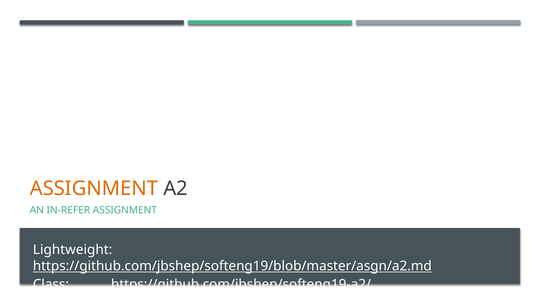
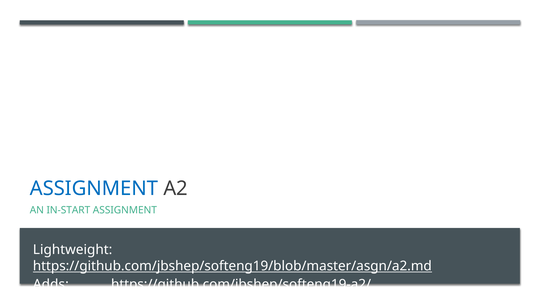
ASSIGNMENT at (94, 188) colour: orange -> blue
IN-REFER: IN-REFER -> IN-START
Class: Class -> Adds
